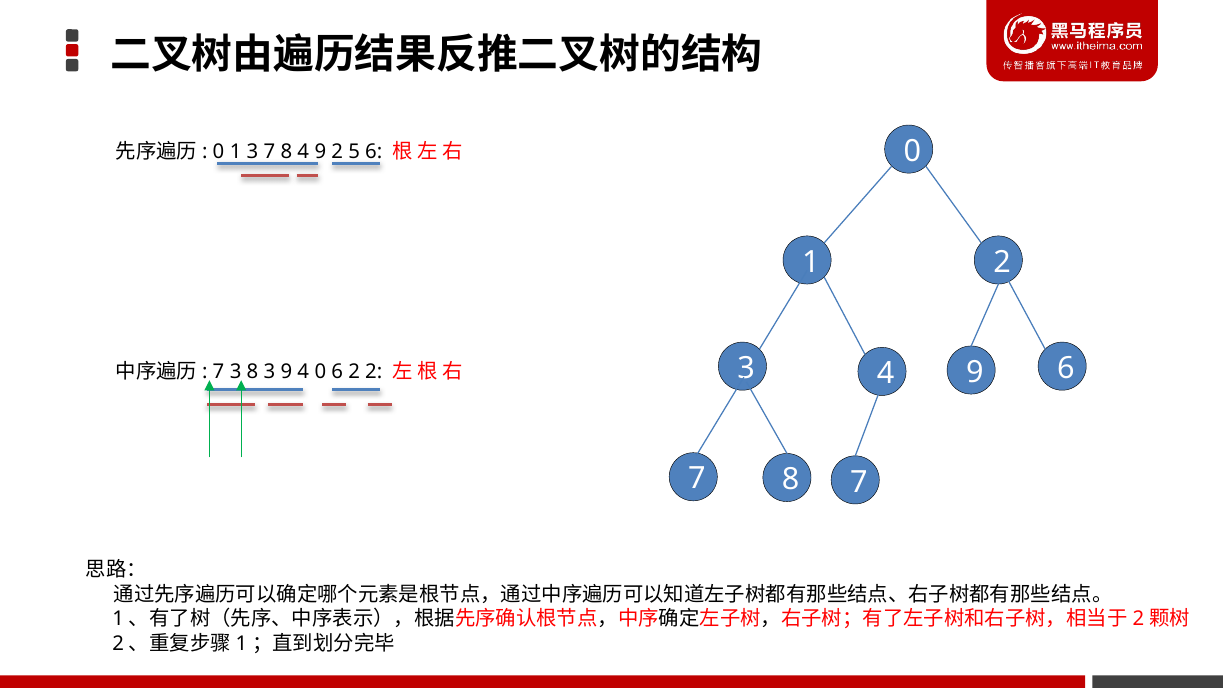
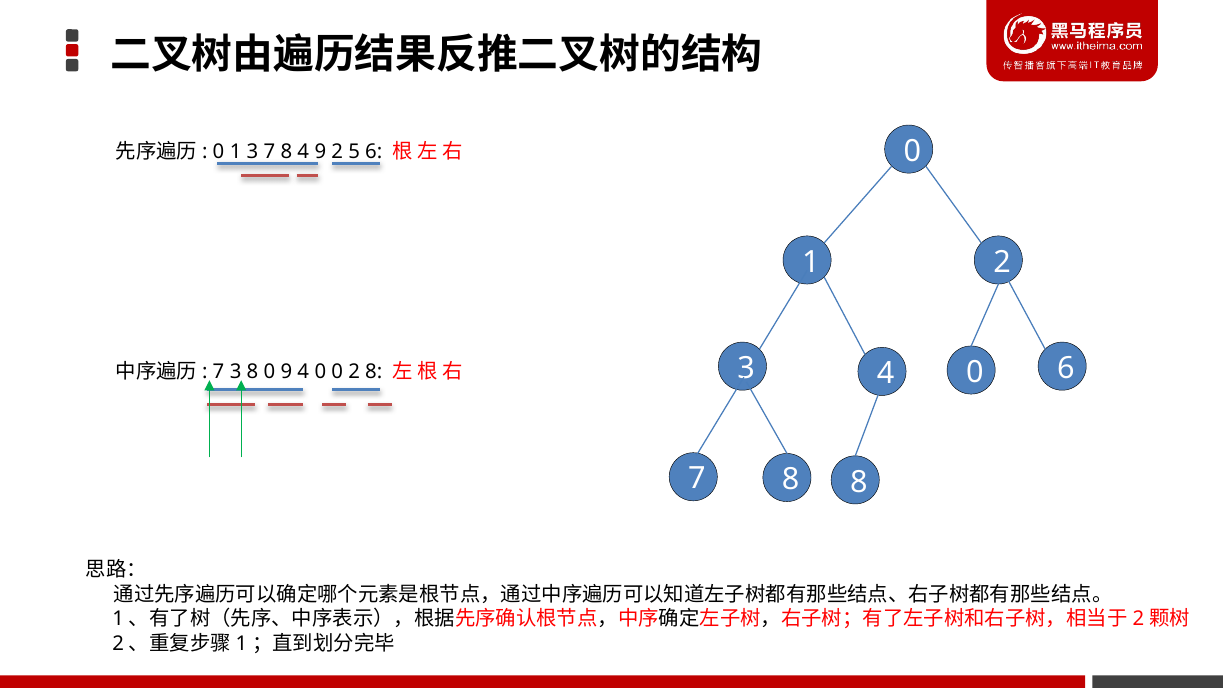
3 at (269, 372): 3 -> 0
0 6: 6 -> 0
2 2: 2 -> 8
9 at (975, 372): 9 -> 0
7 at (859, 482): 7 -> 8
